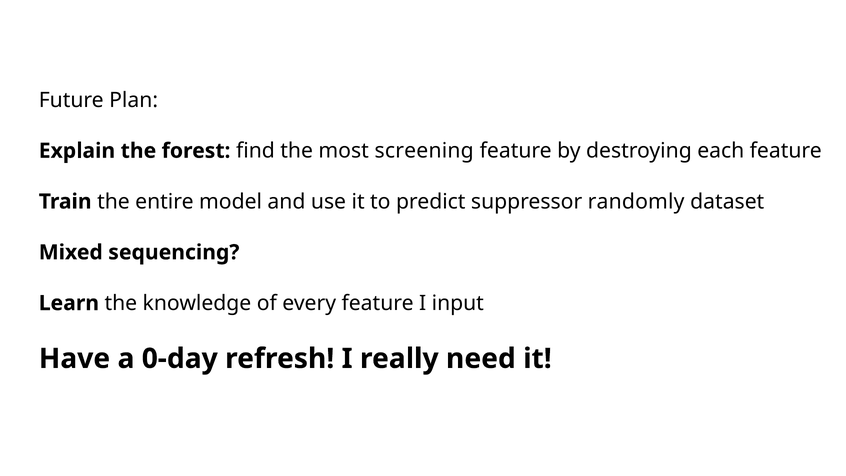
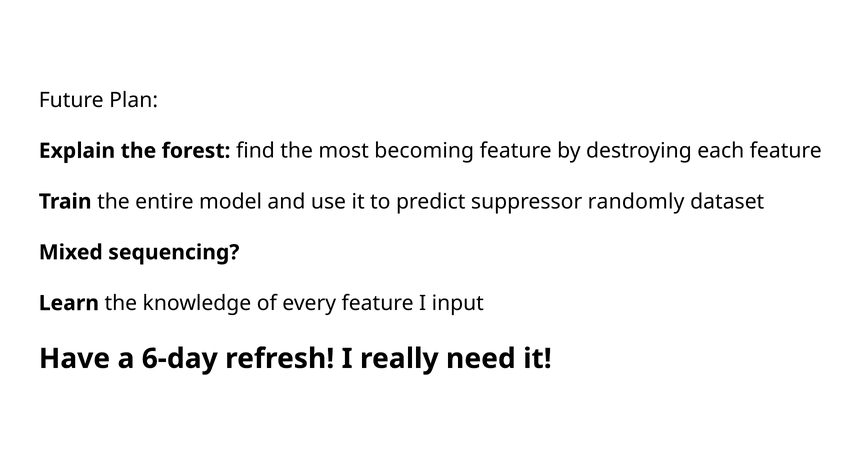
screening: screening -> becoming
0-day: 0-day -> 6-day
